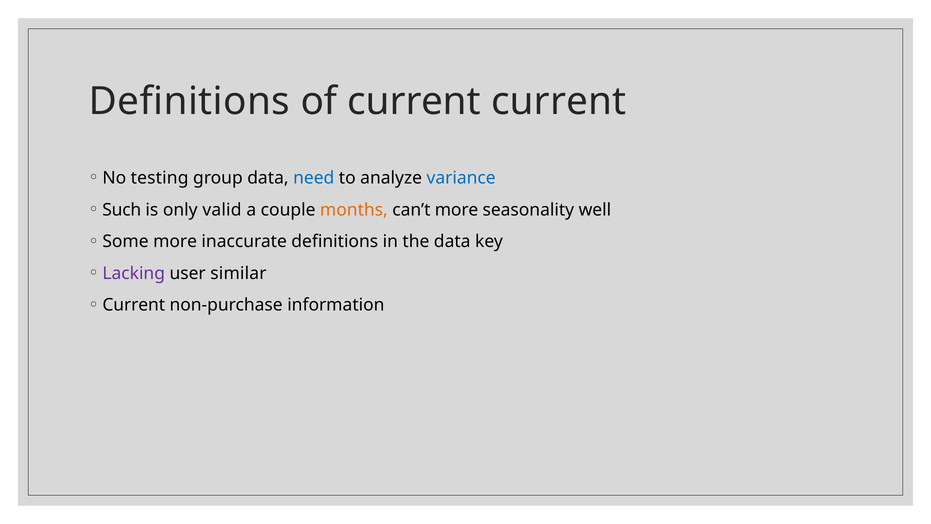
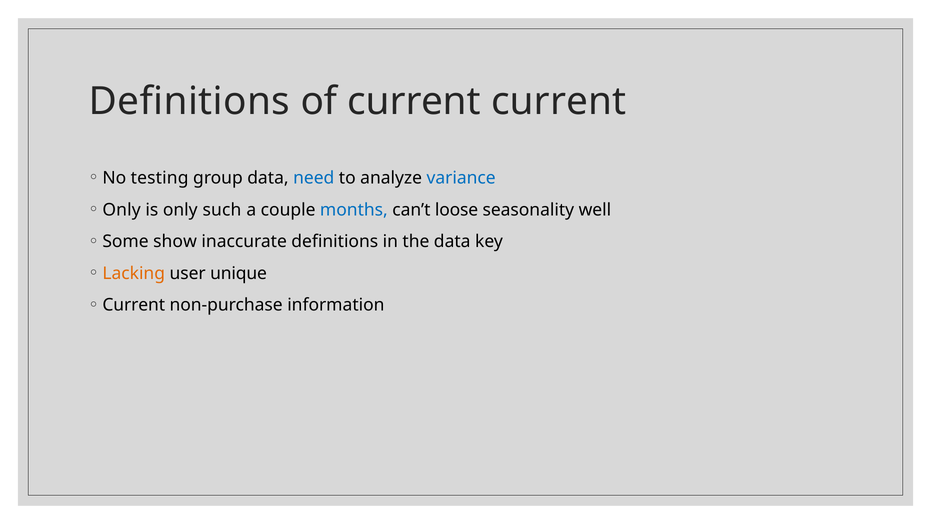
Such at (122, 210): Such -> Only
valid: valid -> such
months colour: orange -> blue
can’t more: more -> loose
Some more: more -> show
Lacking colour: purple -> orange
similar: similar -> unique
